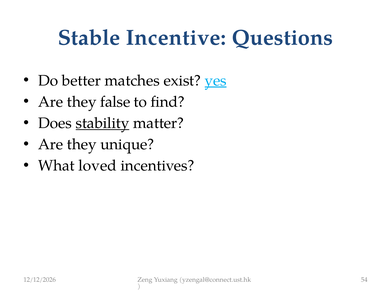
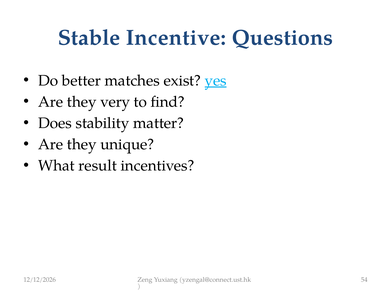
false: false -> very
stability underline: present -> none
loved: loved -> result
